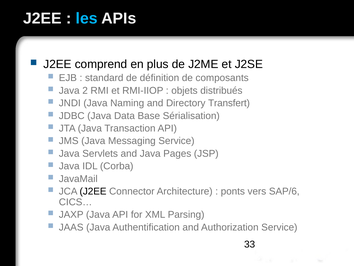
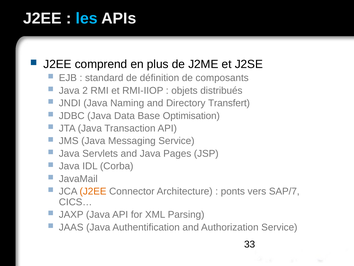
Sérialisation: Sérialisation -> Optimisation
J2EE at (93, 191) colour: black -> orange
SAP/6: SAP/6 -> SAP/7
